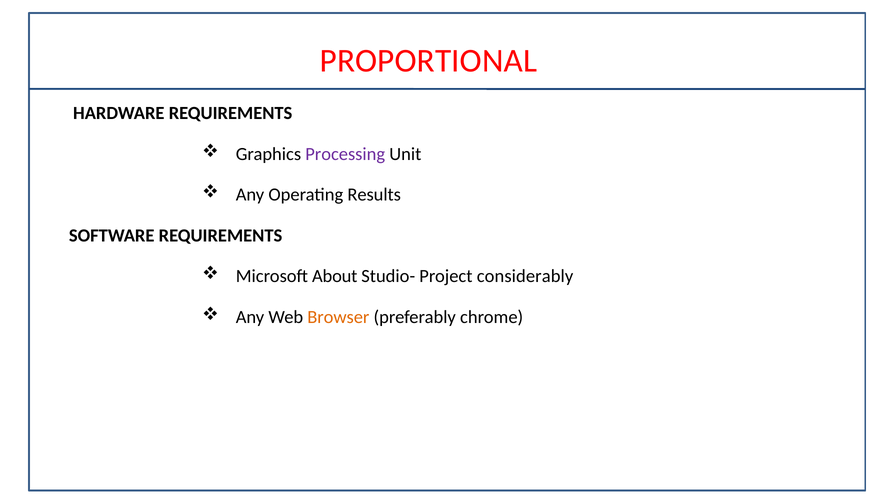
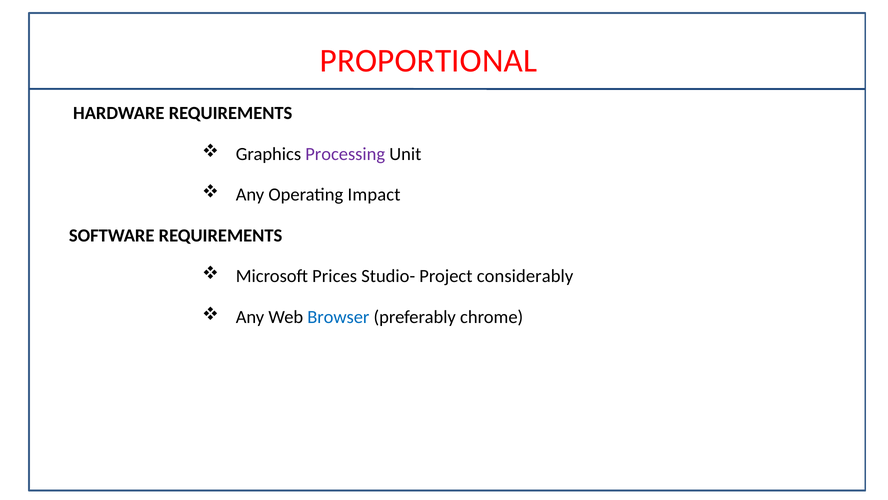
Results: Results -> Impact
About: About -> Prices
Browser colour: orange -> blue
